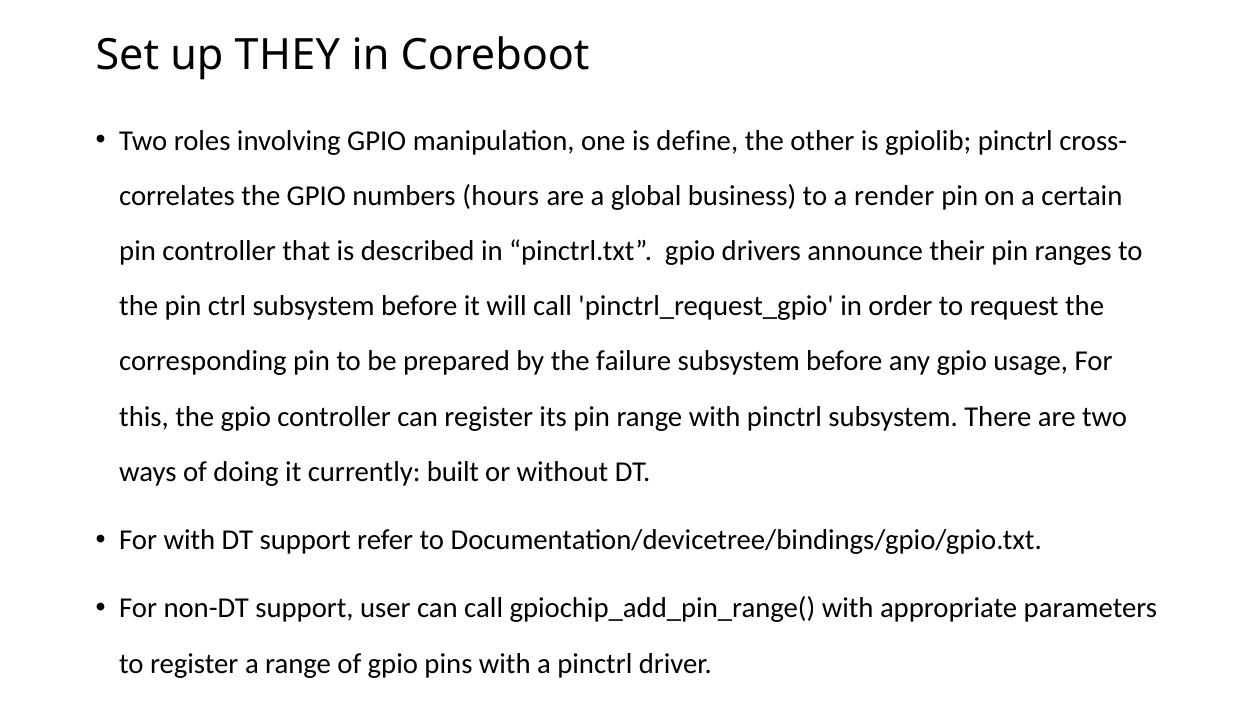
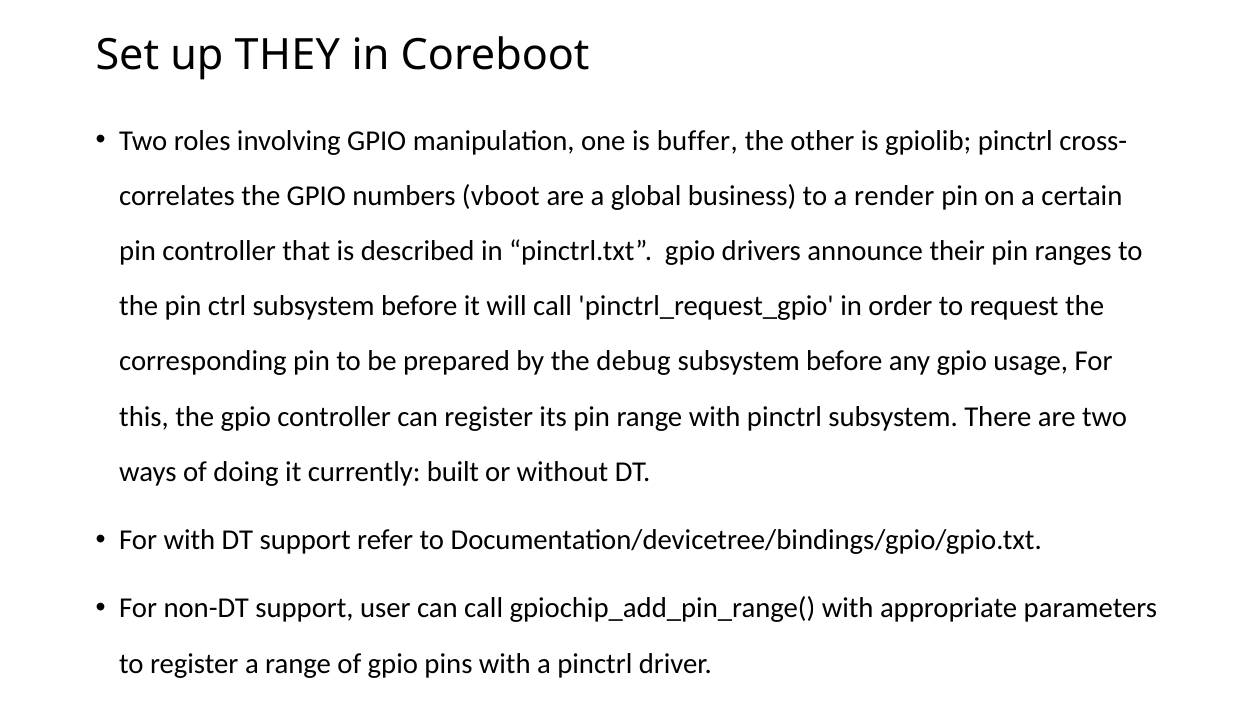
define: define -> buffer
hours: hours -> vboot
failure: failure -> debug
